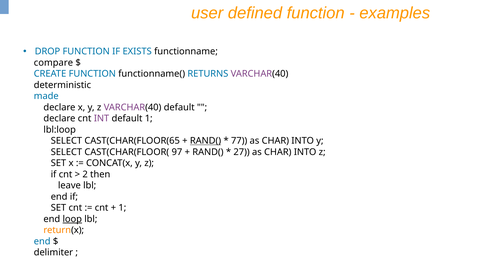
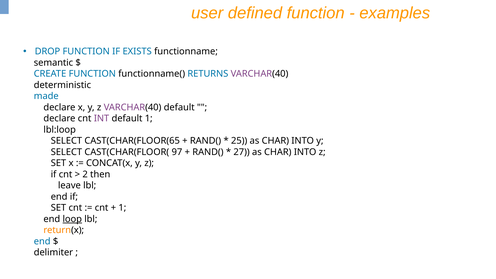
compare: compare -> semantic
RAND( at (206, 141) underline: present -> none
77: 77 -> 25
